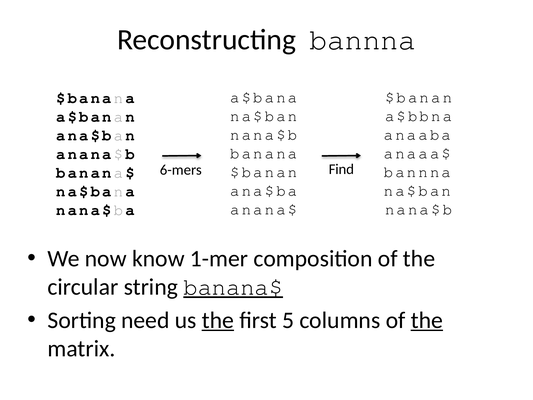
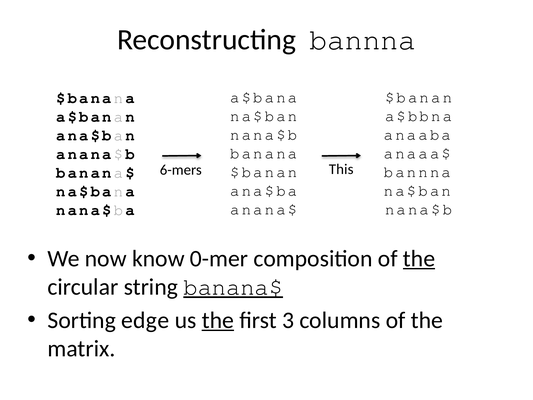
Find: Find -> This
1-mer: 1-mer -> 0-mer
the at (419, 258) underline: none -> present
need: need -> edge
5: 5 -> 3
the at (427, 320) underline: present -> none
